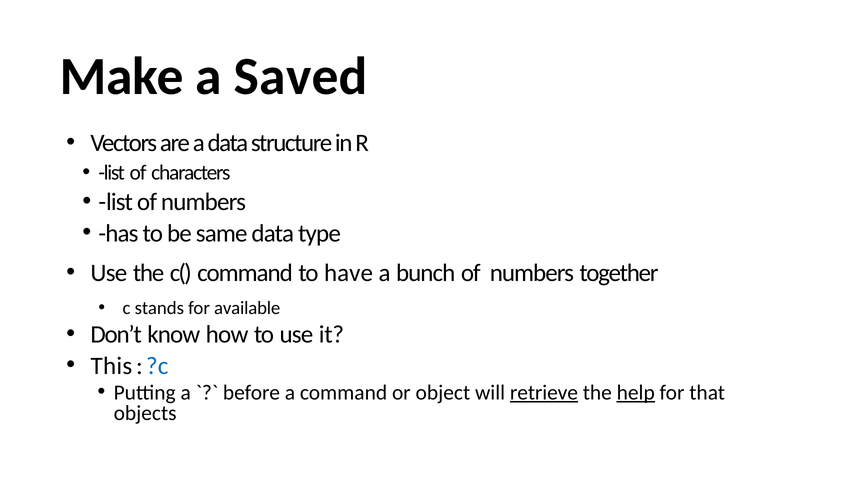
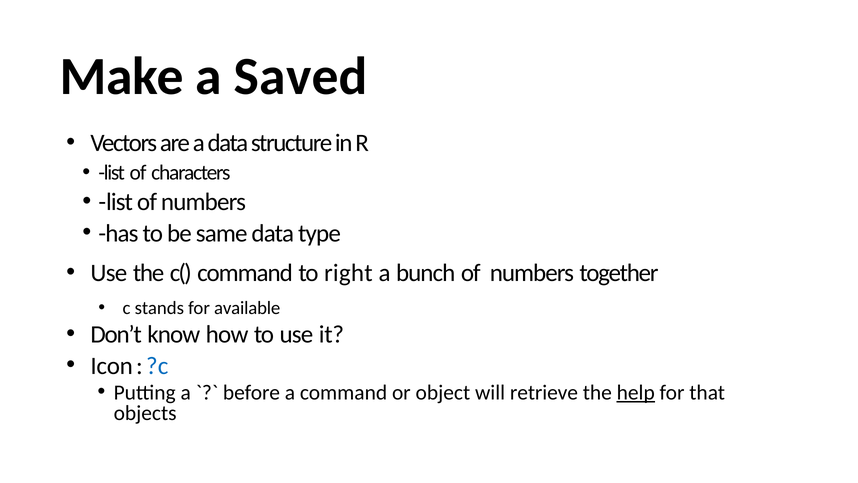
have: have -> right
This: This -> Icon
retrieve underline: present -> none
